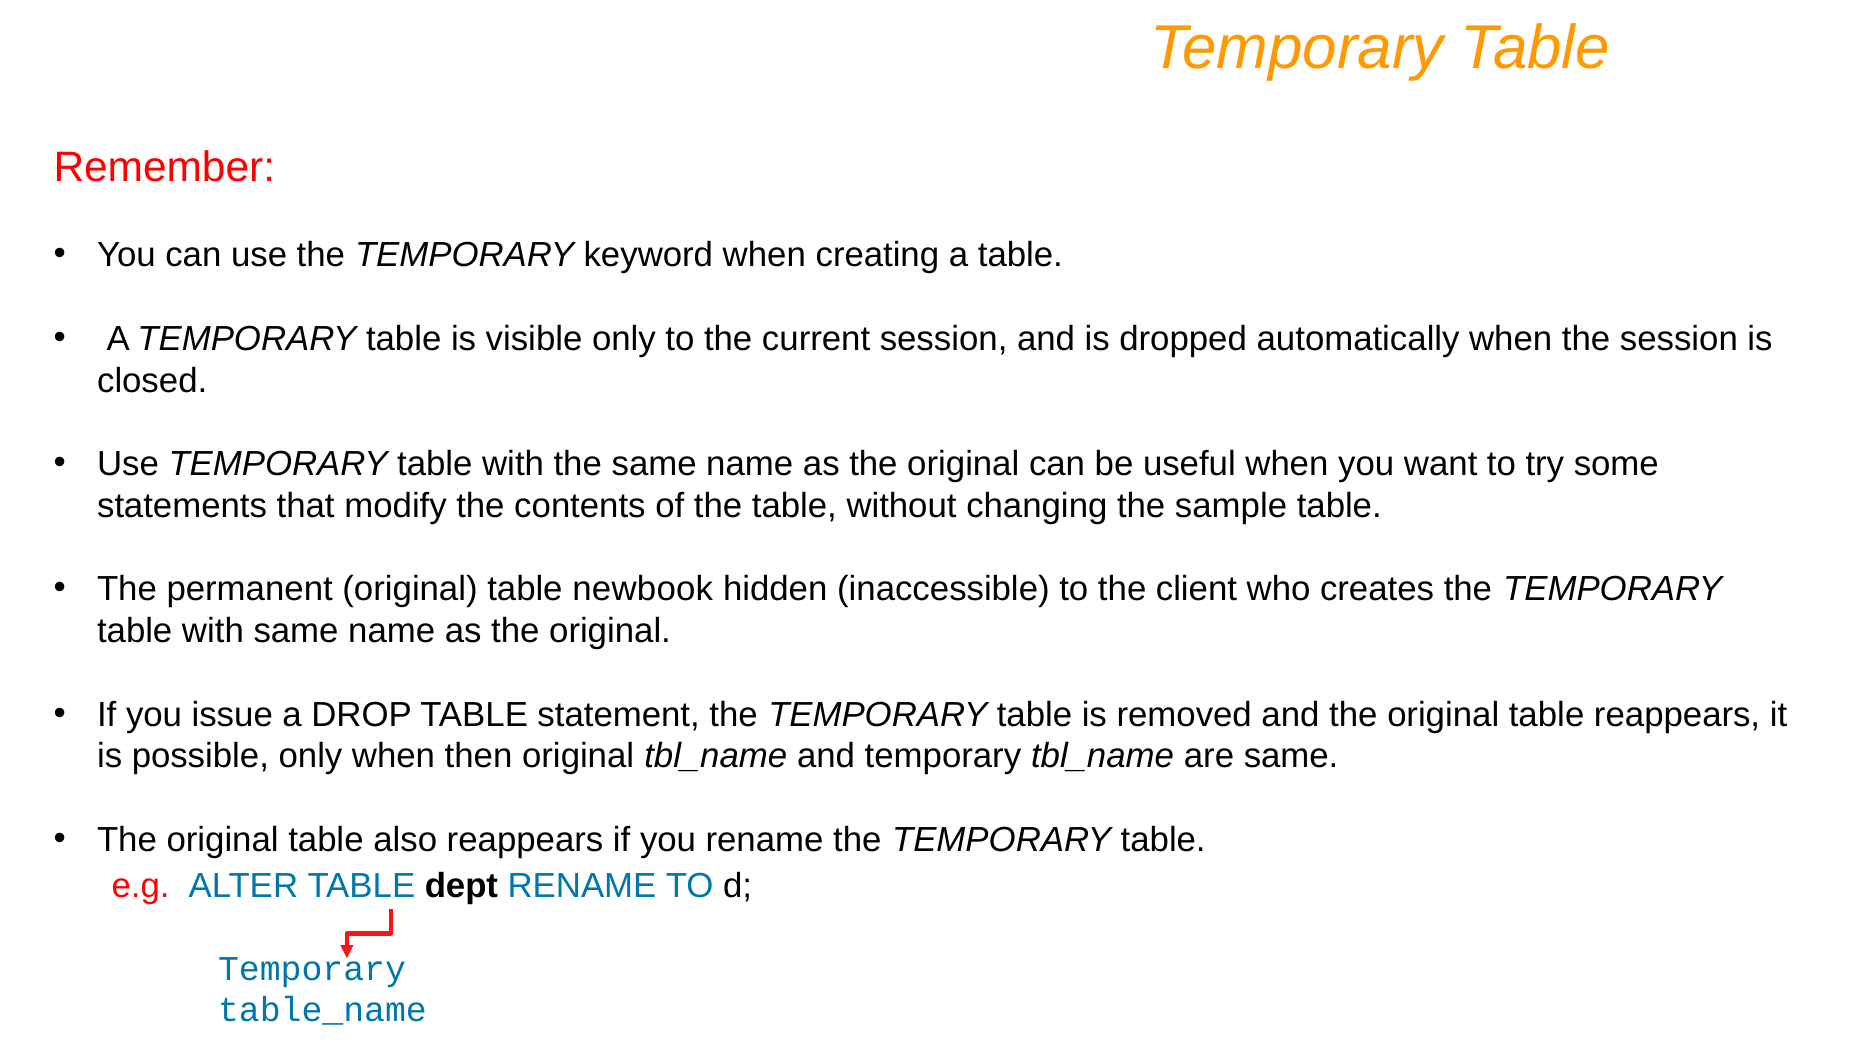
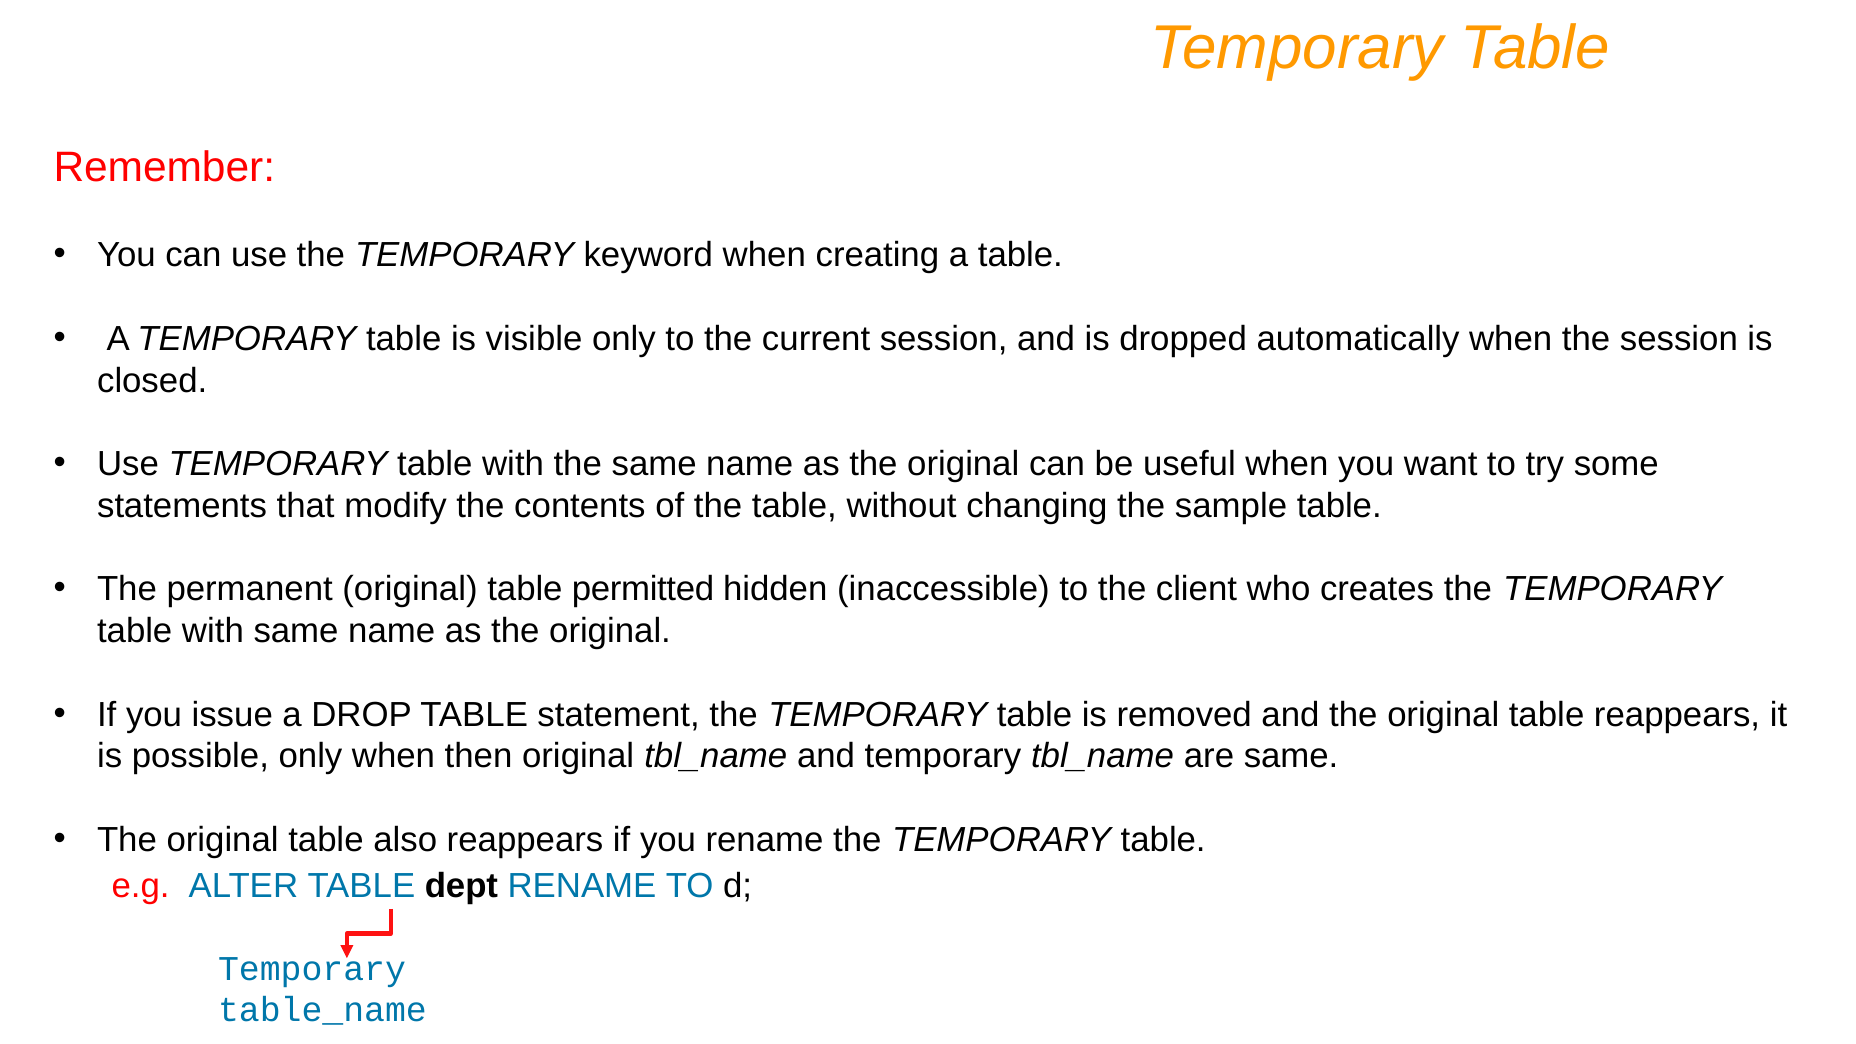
newbook: newbook -> permitted
